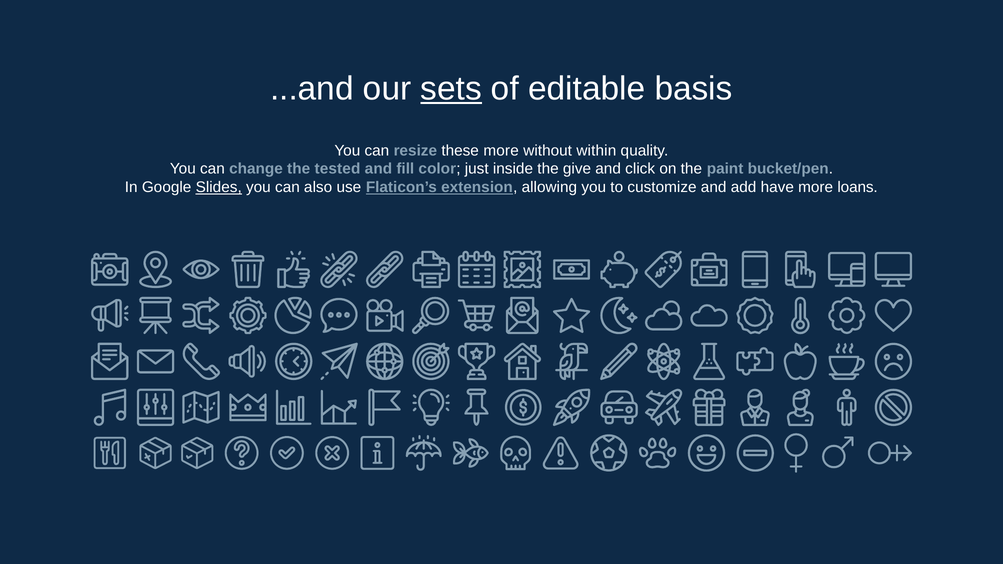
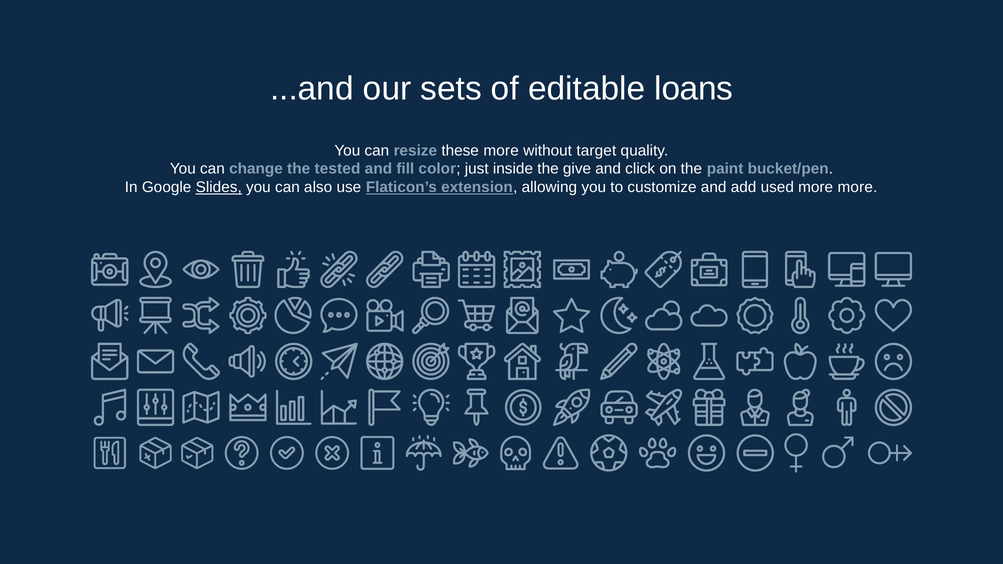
sets underline: present -> none
basis: basis -> loans
within: within -> target
have: have -> used
more loans: loans -> more
